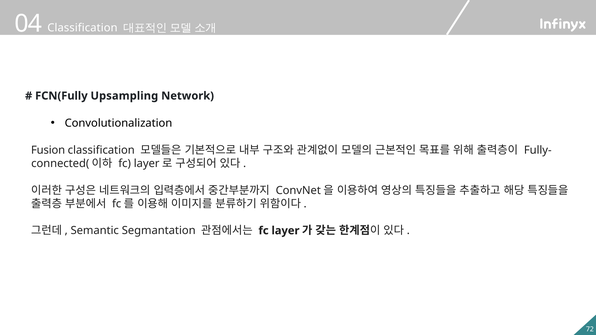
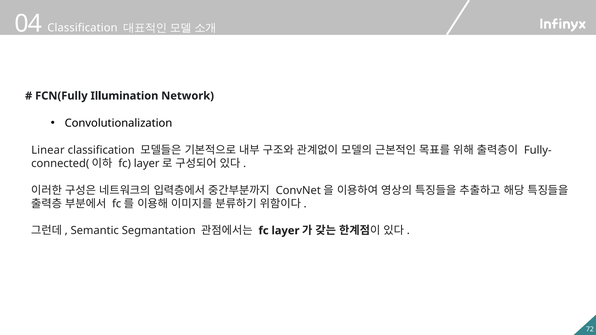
Upsampling: Upsampling -> Illumination
Fusion: Fusion -> Linear
